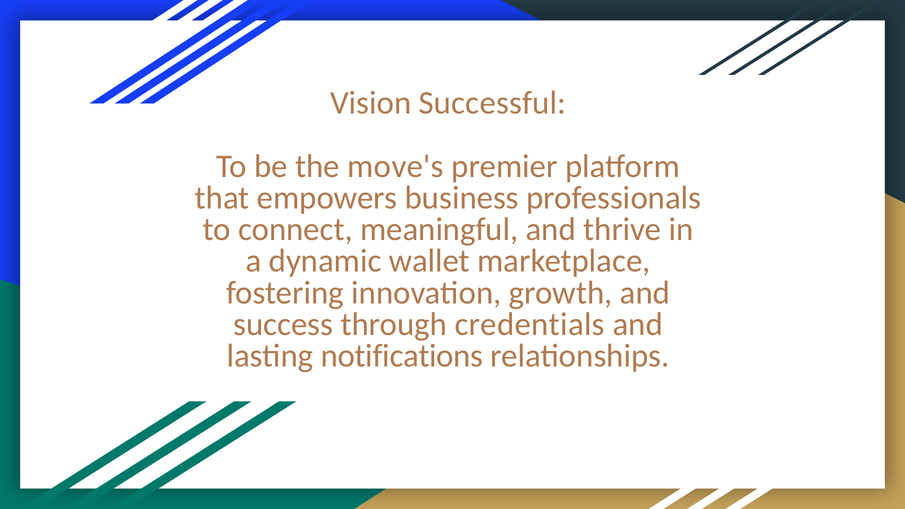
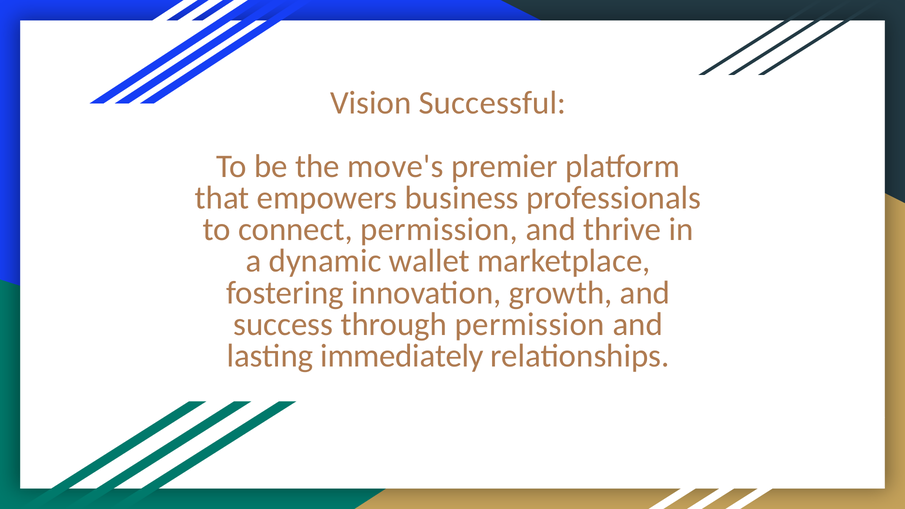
connect meaningful: meaningful -> permission
through credentials: credentials -> permission
notifications: notifications -> immediately
